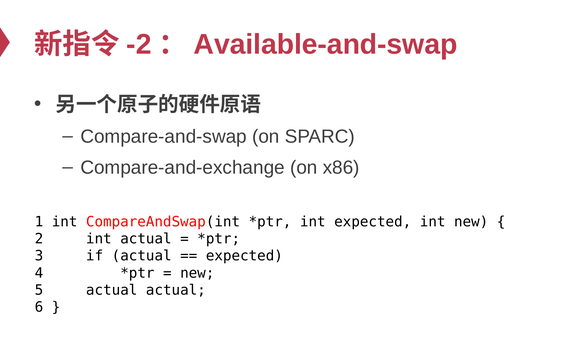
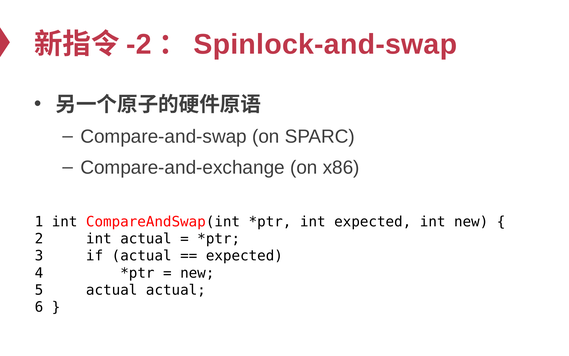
Available-and-swap: Available-and-swap -> Spinlock-and-swap
